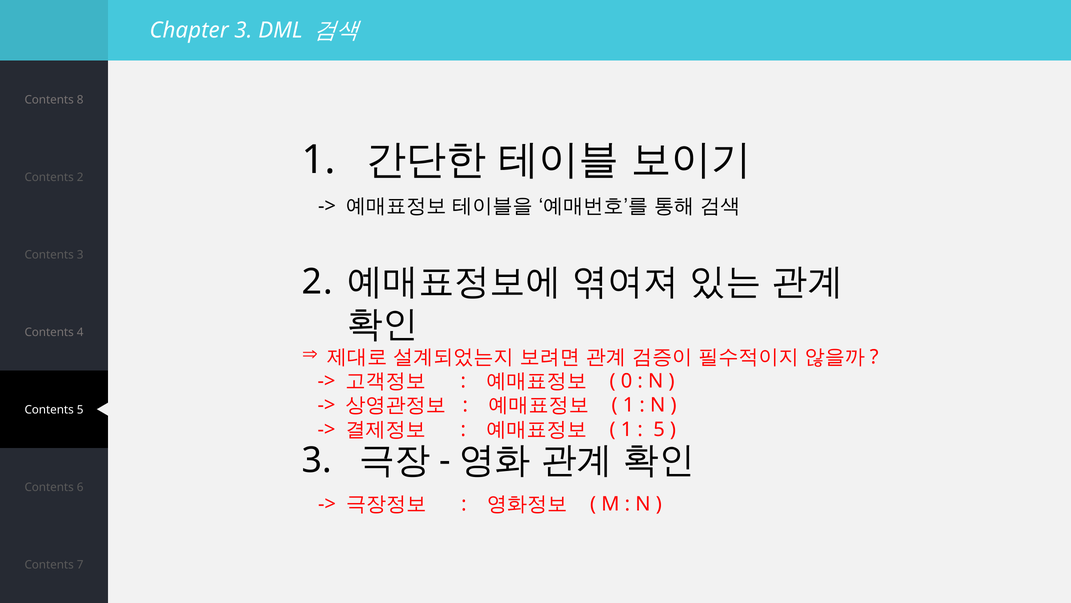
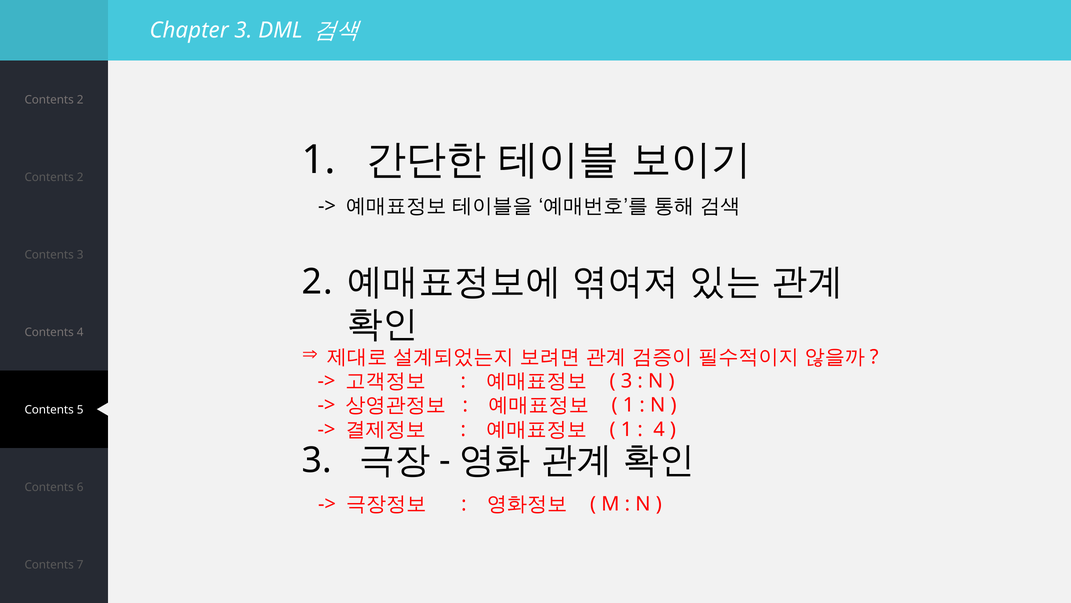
8 at (80, 100): 8 -> 2
0 at (627, 381): 0 -> 3
5 at (659, 429): 5 -> 4
